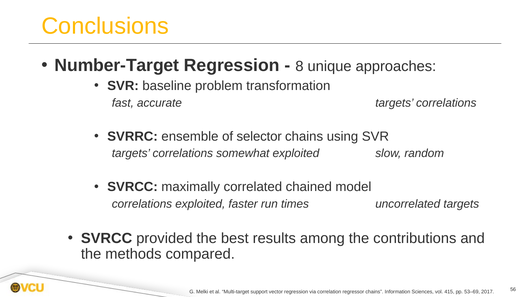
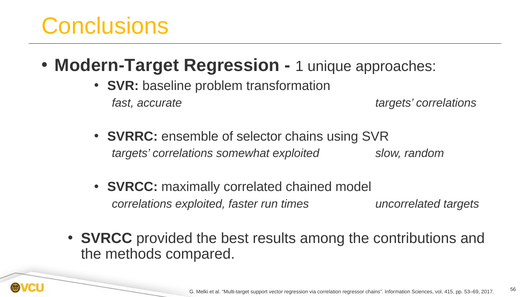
Number-Target: Number-Target -> Modern-Target
8: 8 -> 1
